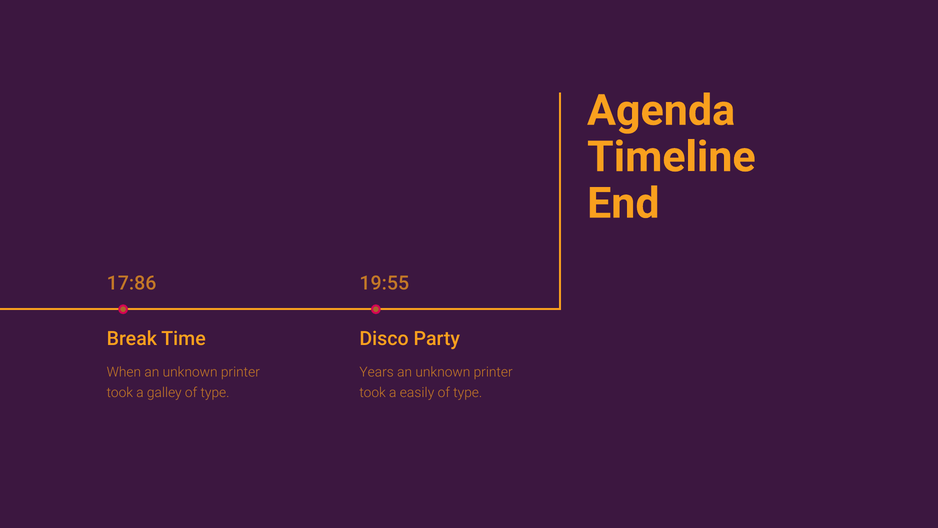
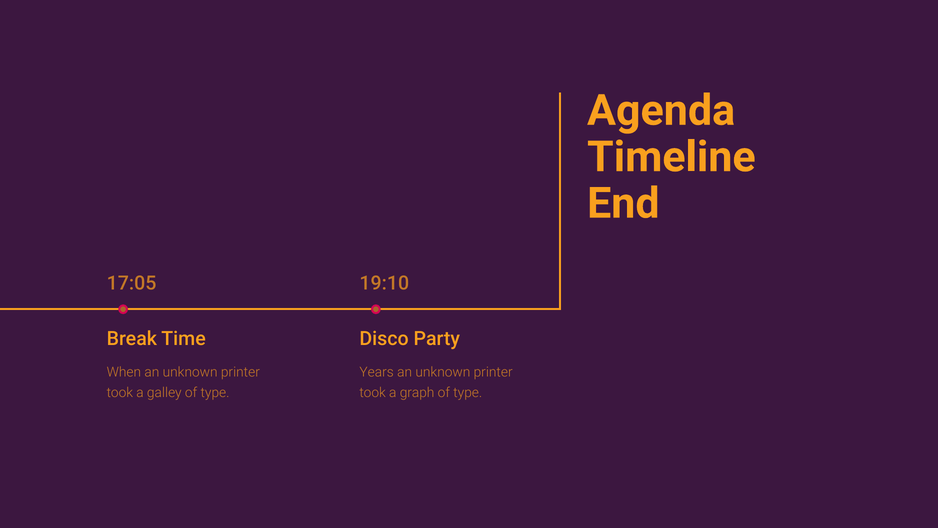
17:86: 17:86 -> 17:05
19:55: 19:55 -> 19:10
easily: easily -> graph
